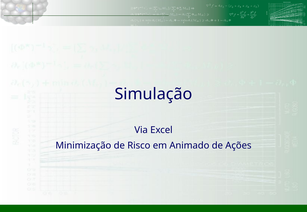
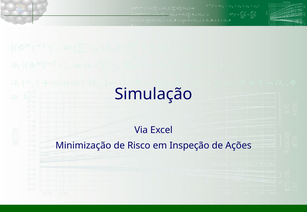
Animado: Animado -> Inspeção
